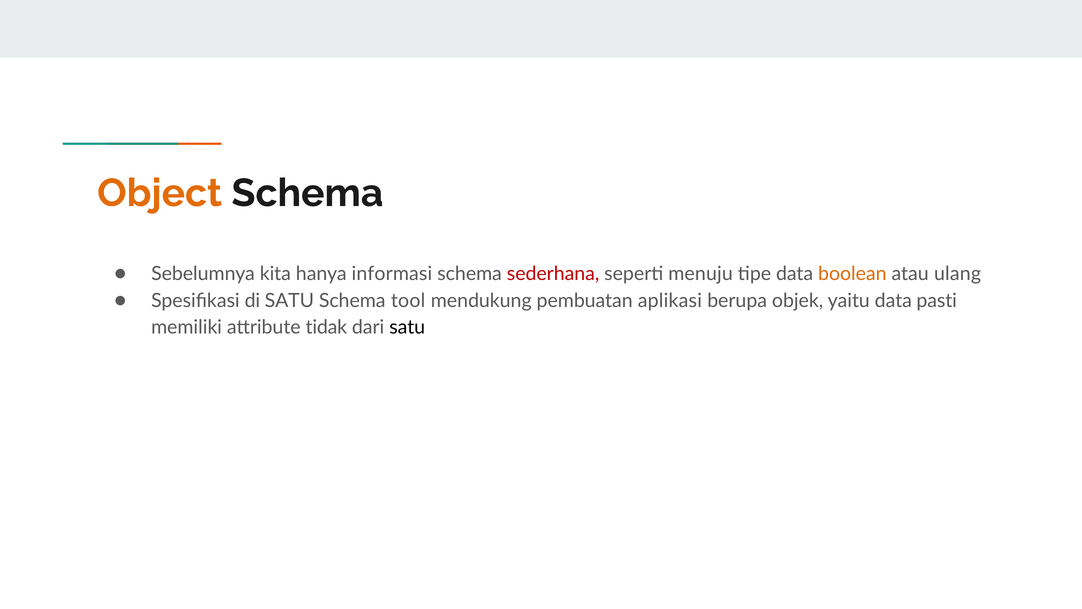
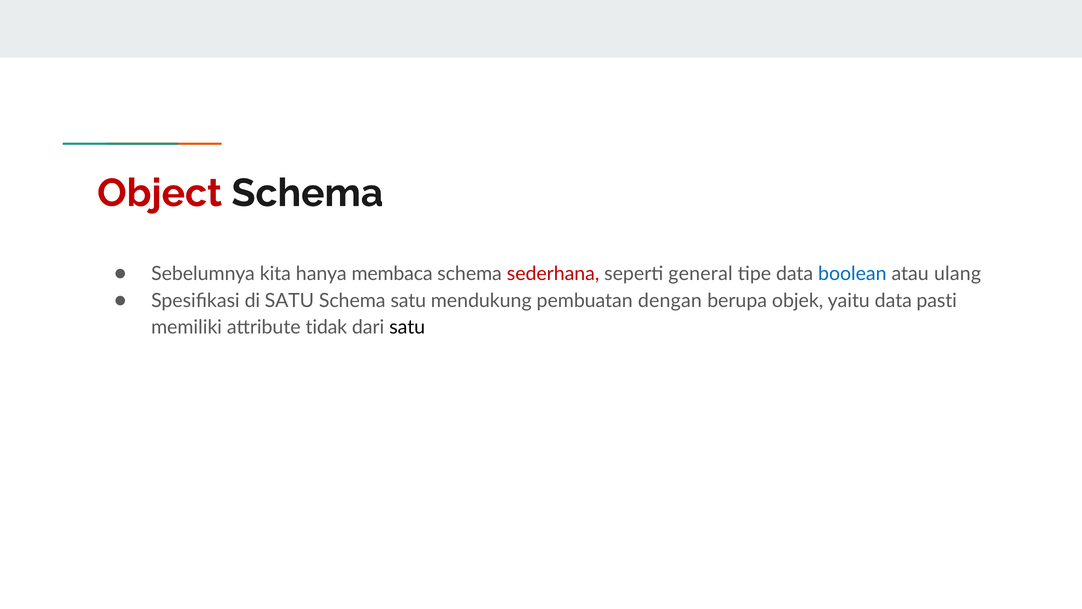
Object colour: orange -> red
informasi: informasi -> membaca
menuju: menuju -> general
boolean colour: orange -> blue
Schema tool: tool -> satu
aplikasi: aplikasi -> dengan
